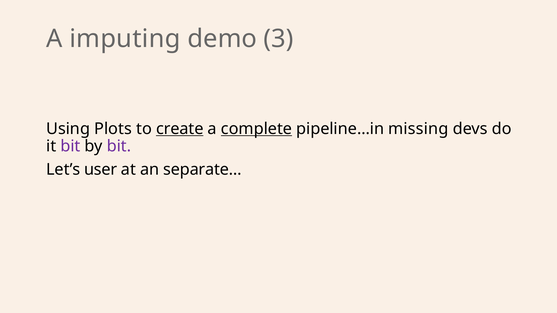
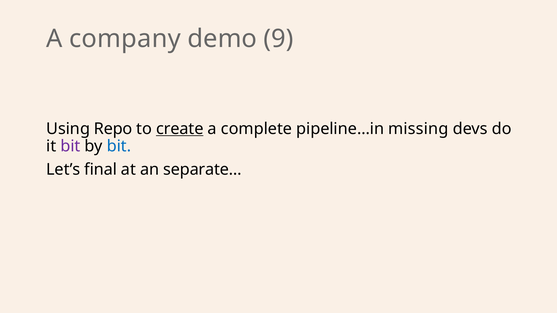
imputing: imputing -> company
3: 3 -> 9
Plots: Plots -> Repo
complete underline: present -> none
bit at (119, 146) colour: purple -> blue
user: user -> final
